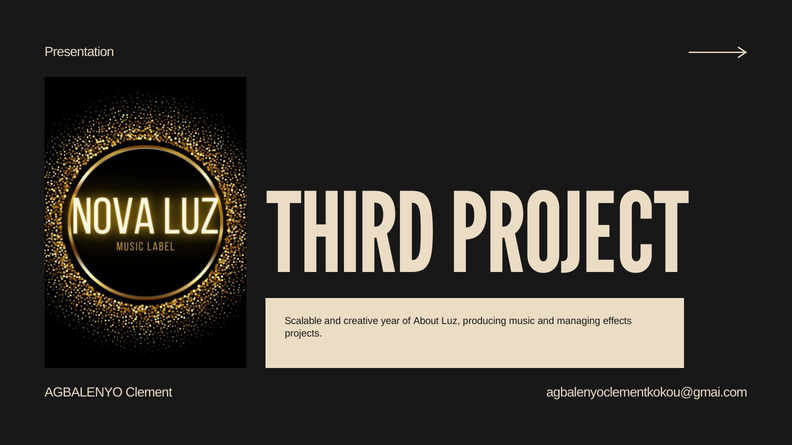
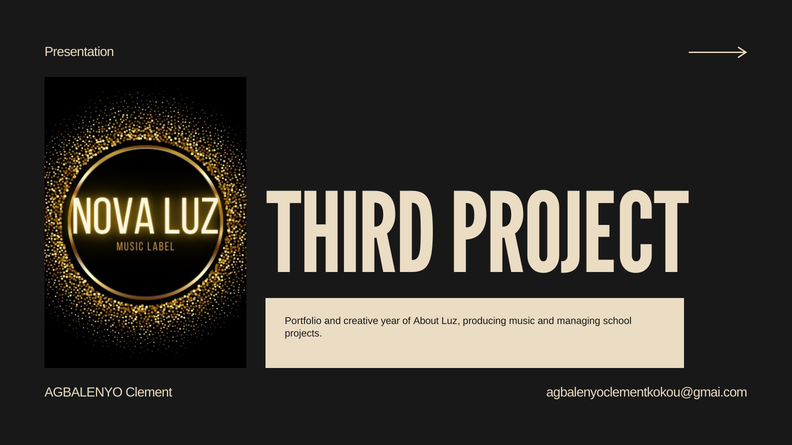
Scalable: Scalable -> Portfolio
effects: effects -> school
